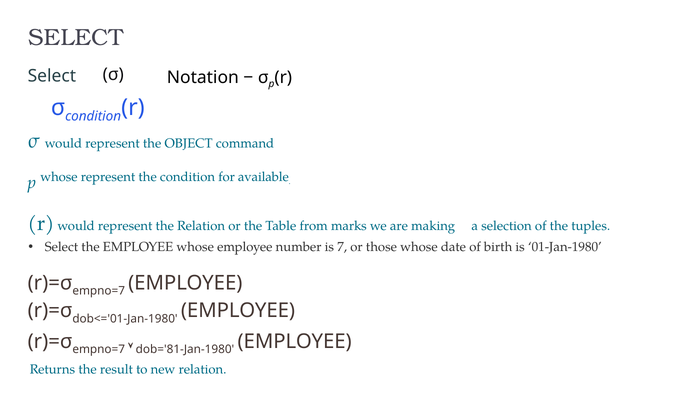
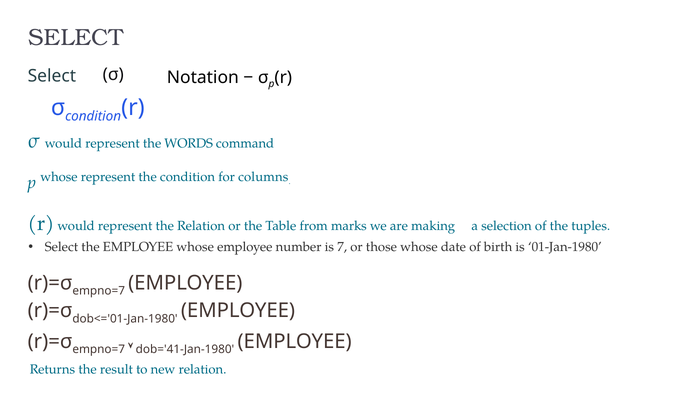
OBJECT: OBJECT -> WORDS
available: available -> columns
dob='81-Jan-1980: dob='81-Jan-1980 -> dob='41-Jan-1980
